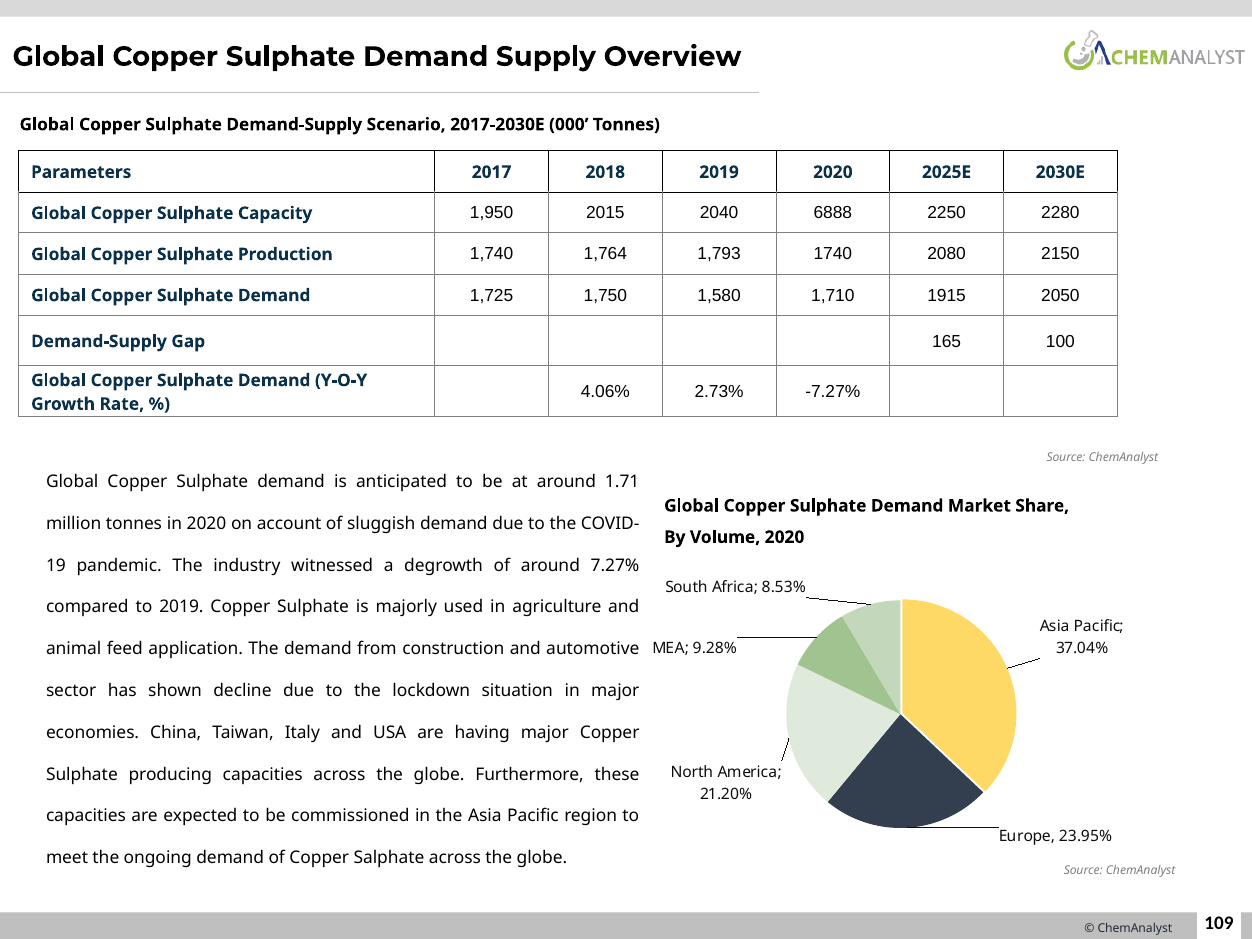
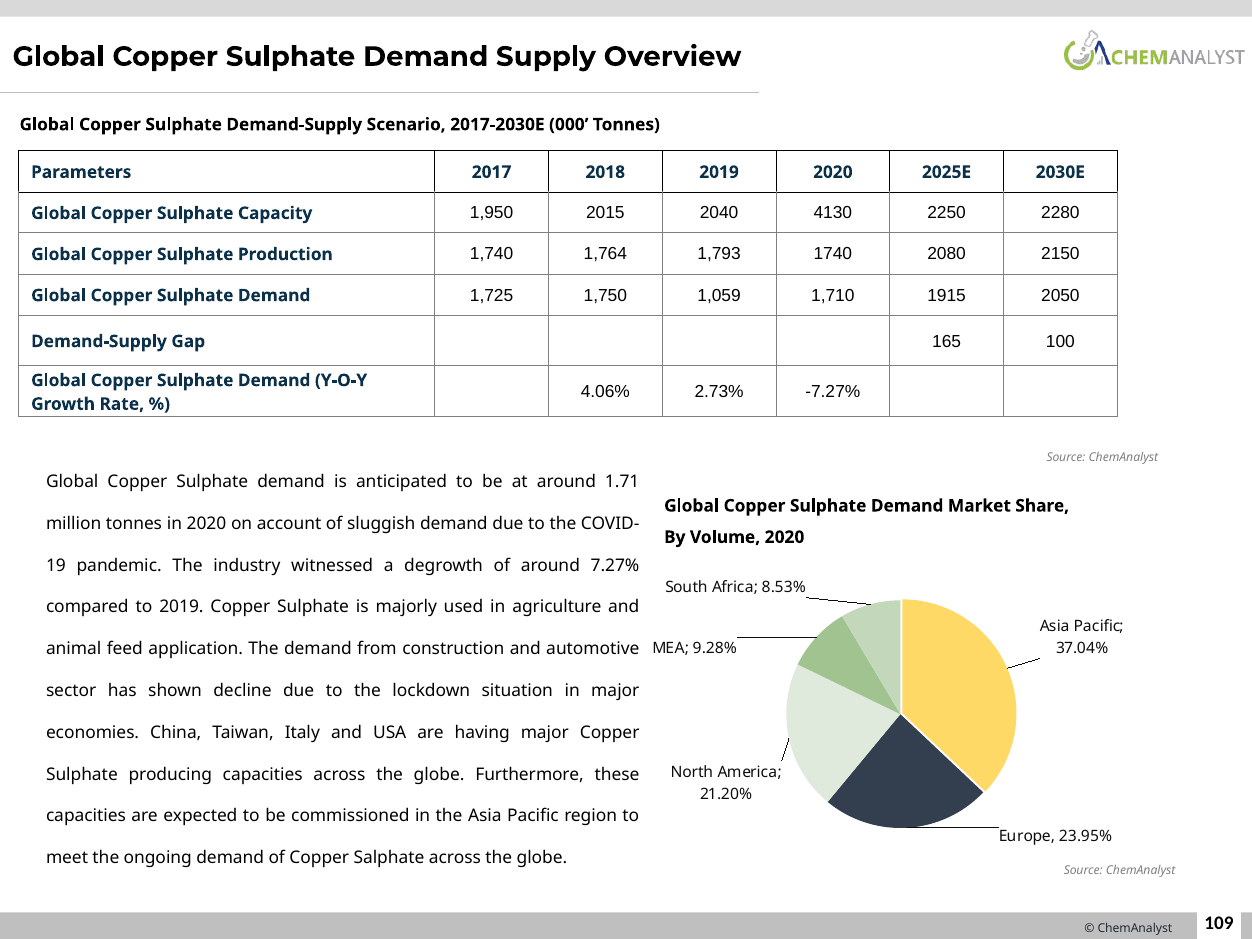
6888: 6888 -> 4130
1,580: 1,580 -> 1,059
